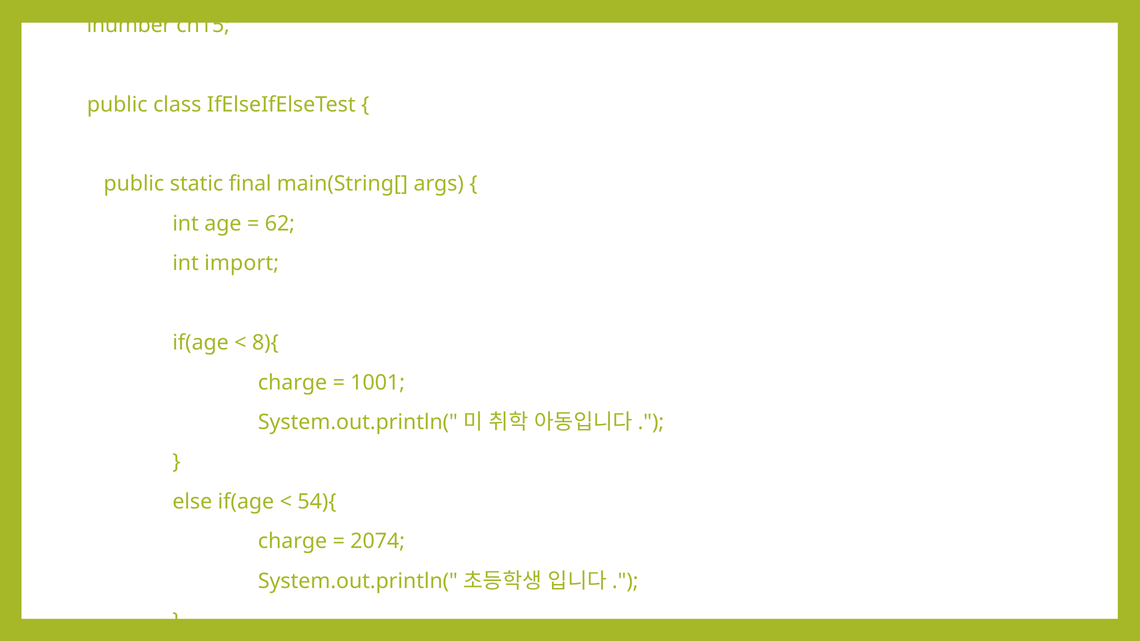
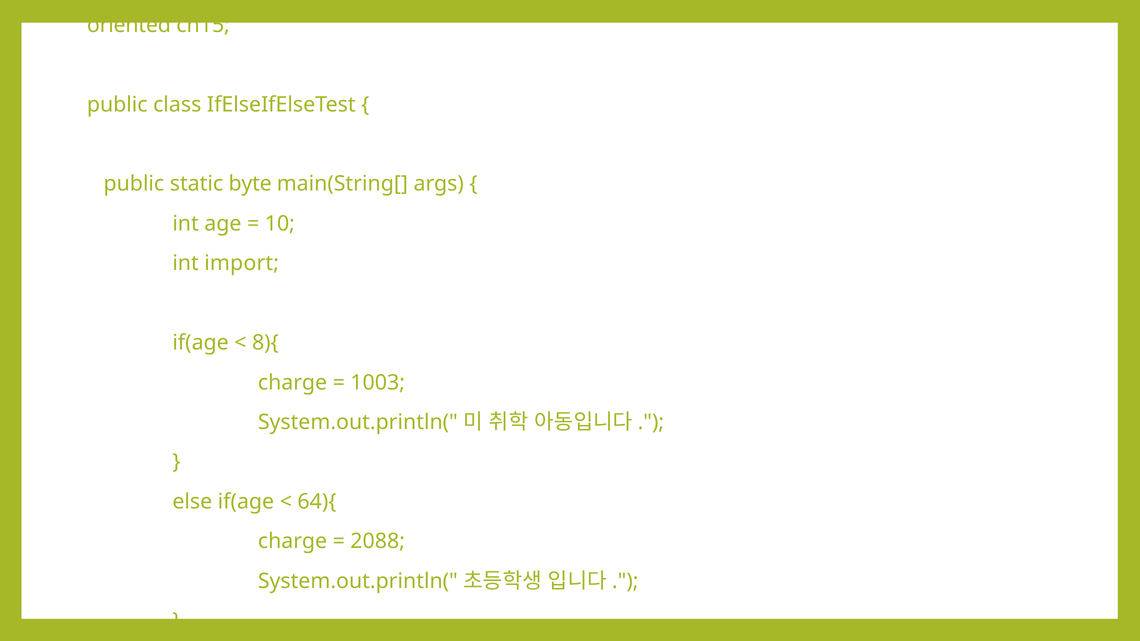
lnumber: lnumber -> oriented
final: final -> byte
62: 62 -> 10
1001: 1001 -> 1003
54){: 54){ -> 64){
2074: 2074 -> 2088
